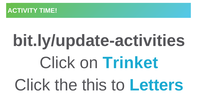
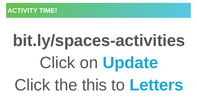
bit.ly/update-activities: bit.ly/update-activities -> bit.ly/spaces-activities
Trinket: Trinket -> Update
